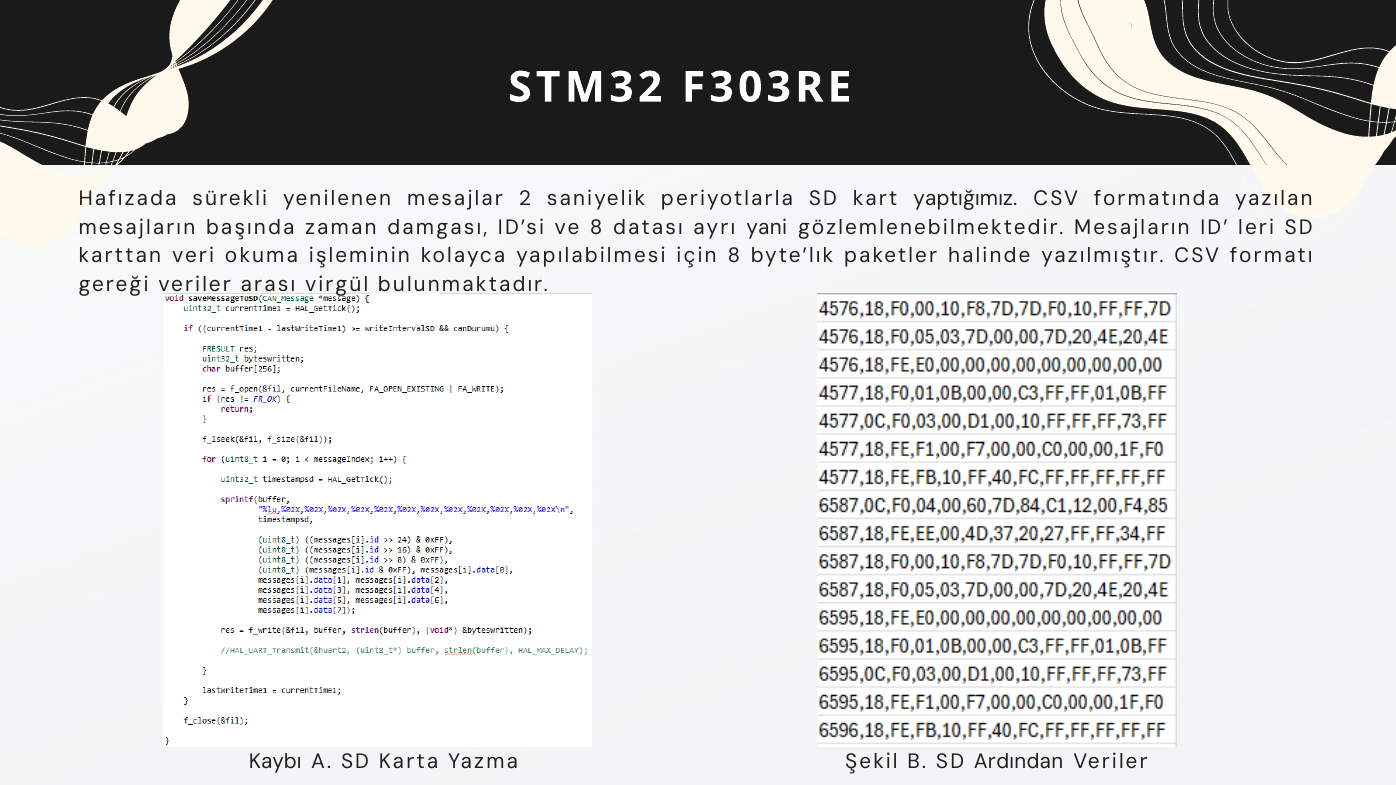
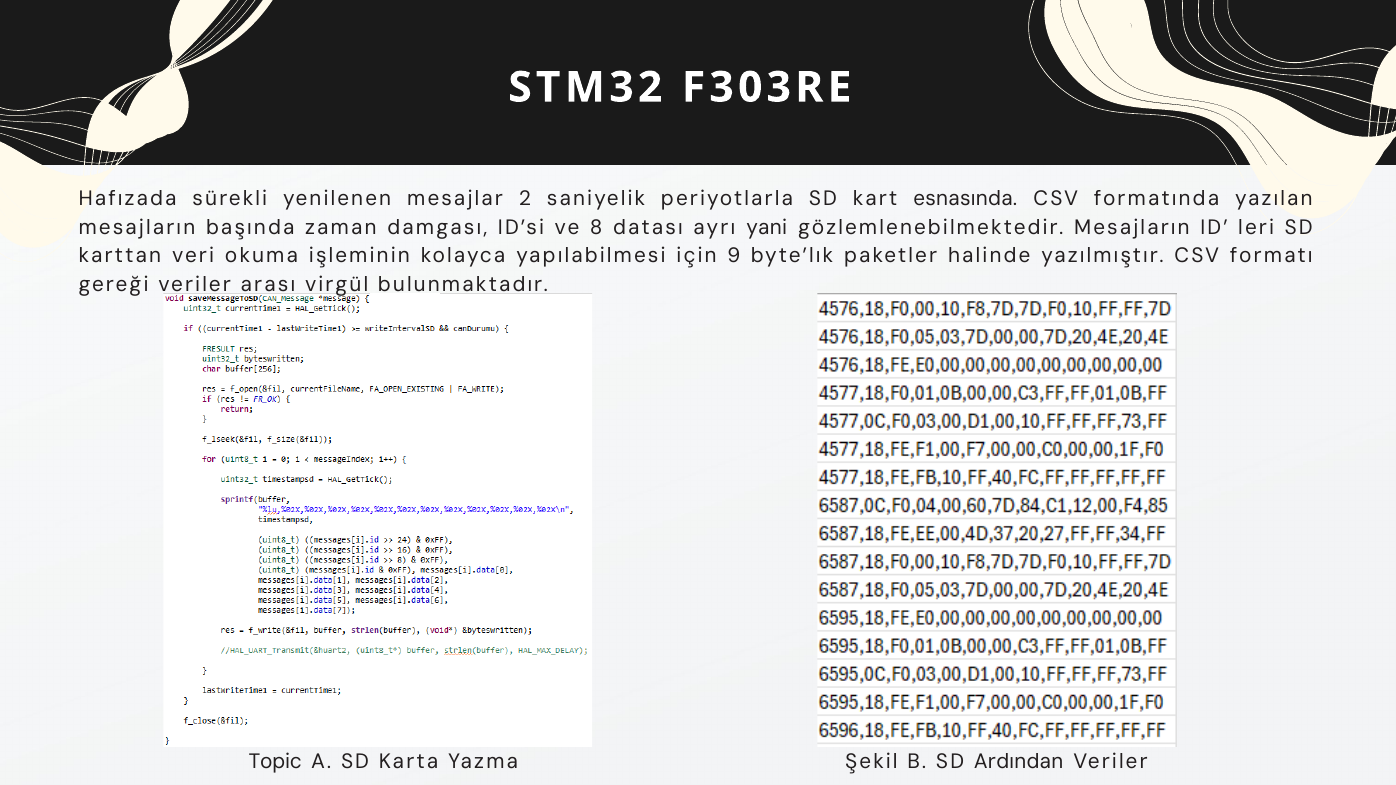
yaptığımız: yaptığımız -> esnasında
için 8: 8 -> 9
Kaybı: Kaybı -> Topic
